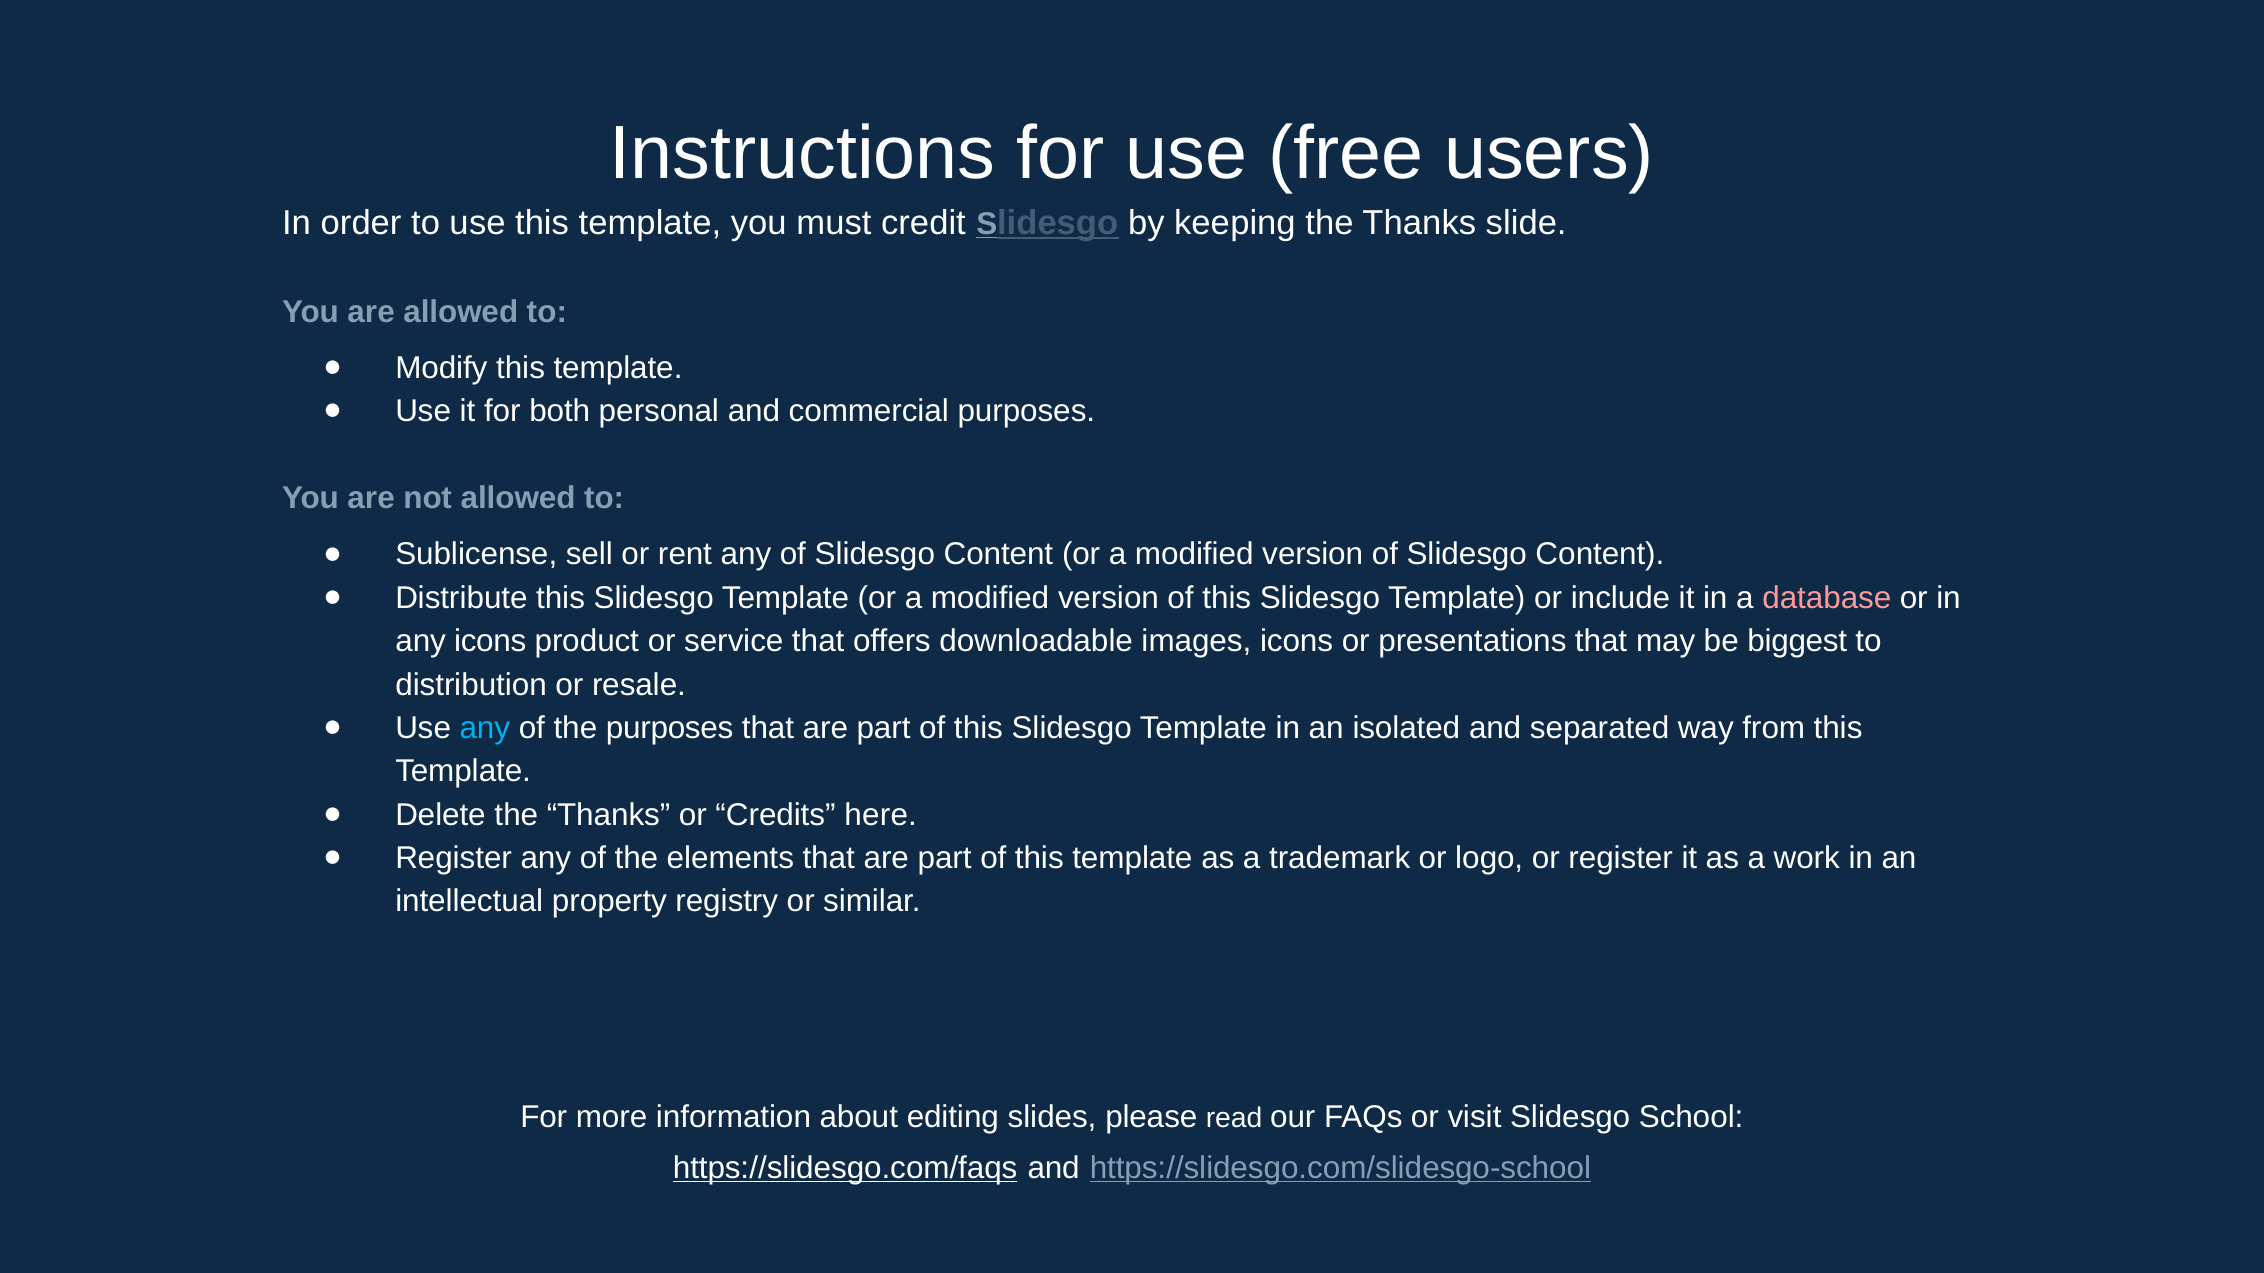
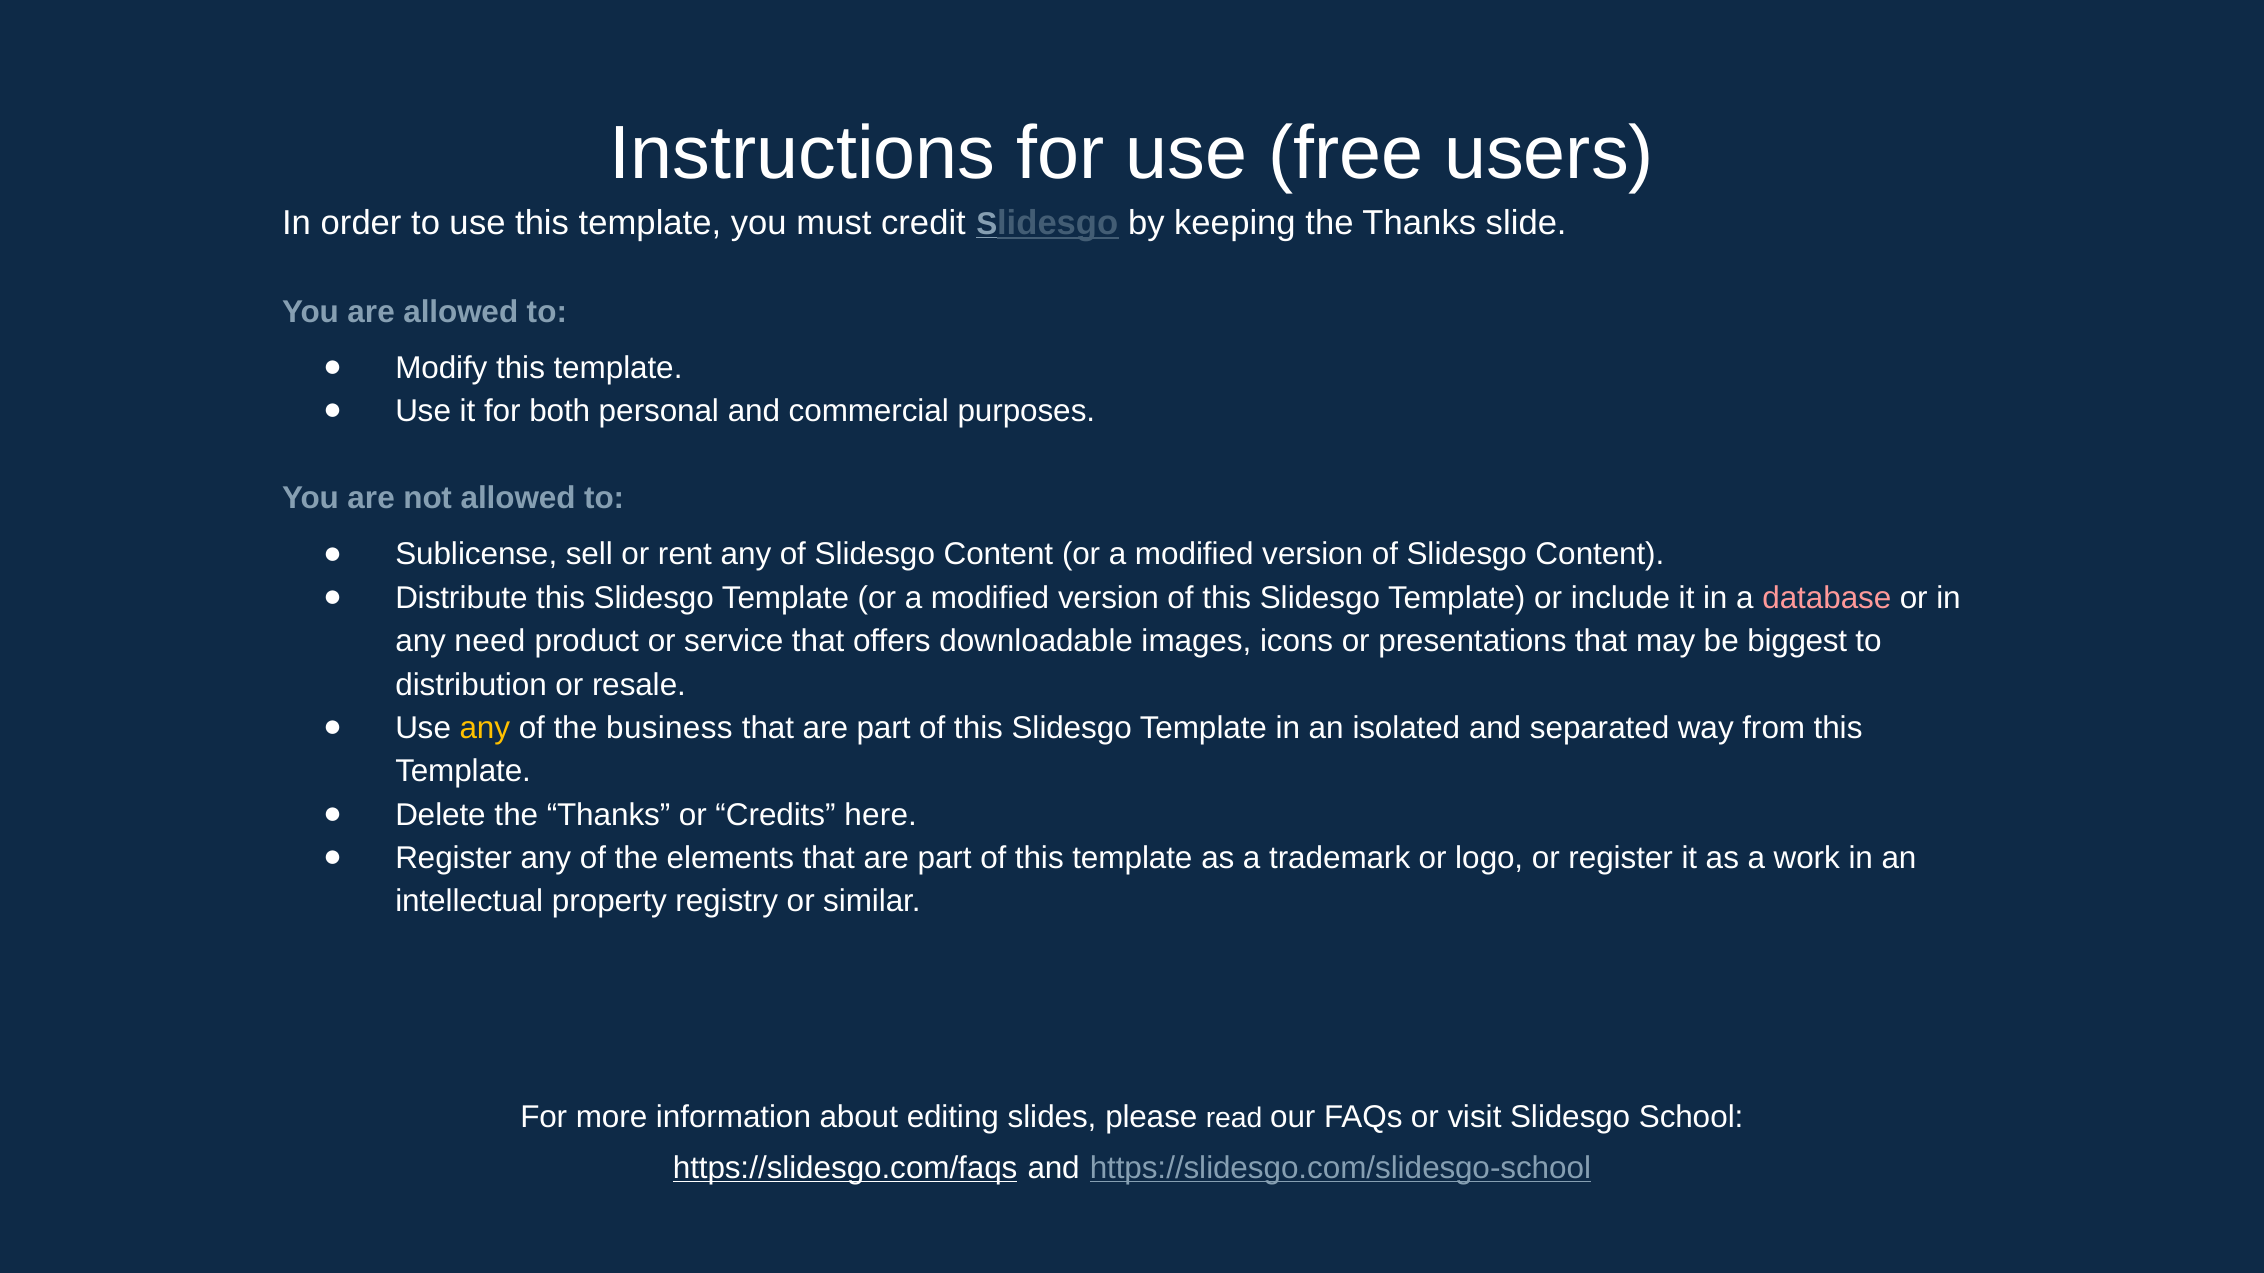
any icons: icons -> need
any at (485, 728) colour: light blue -> yellow
the purposes: purposes -> business
